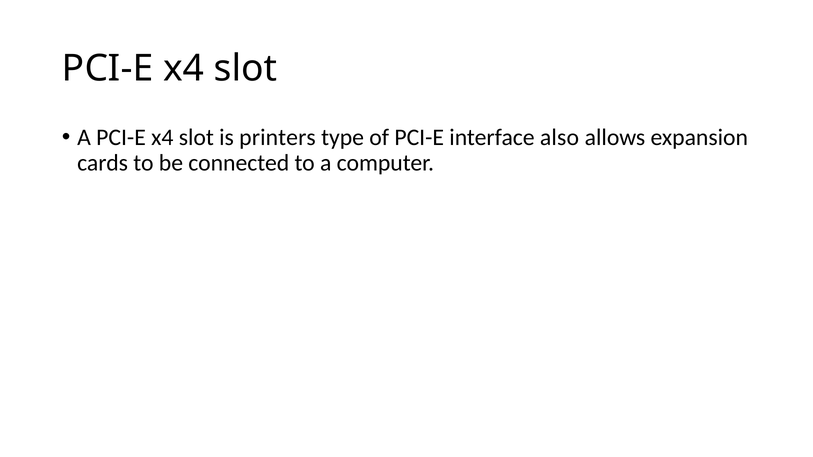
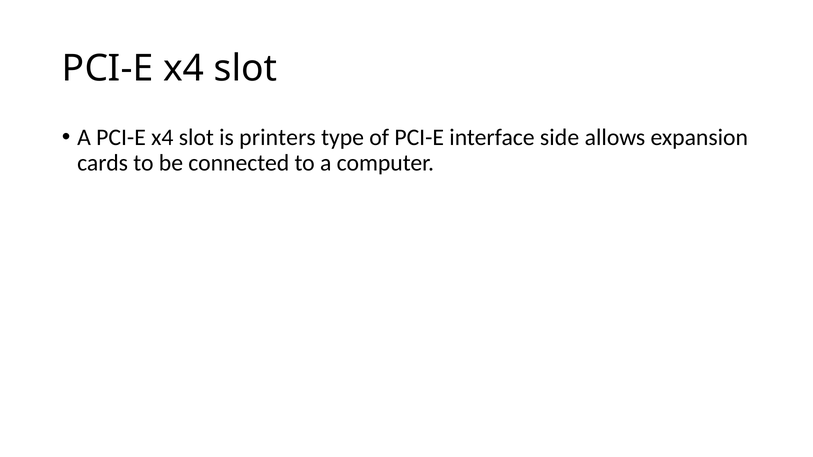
also: also -> side
